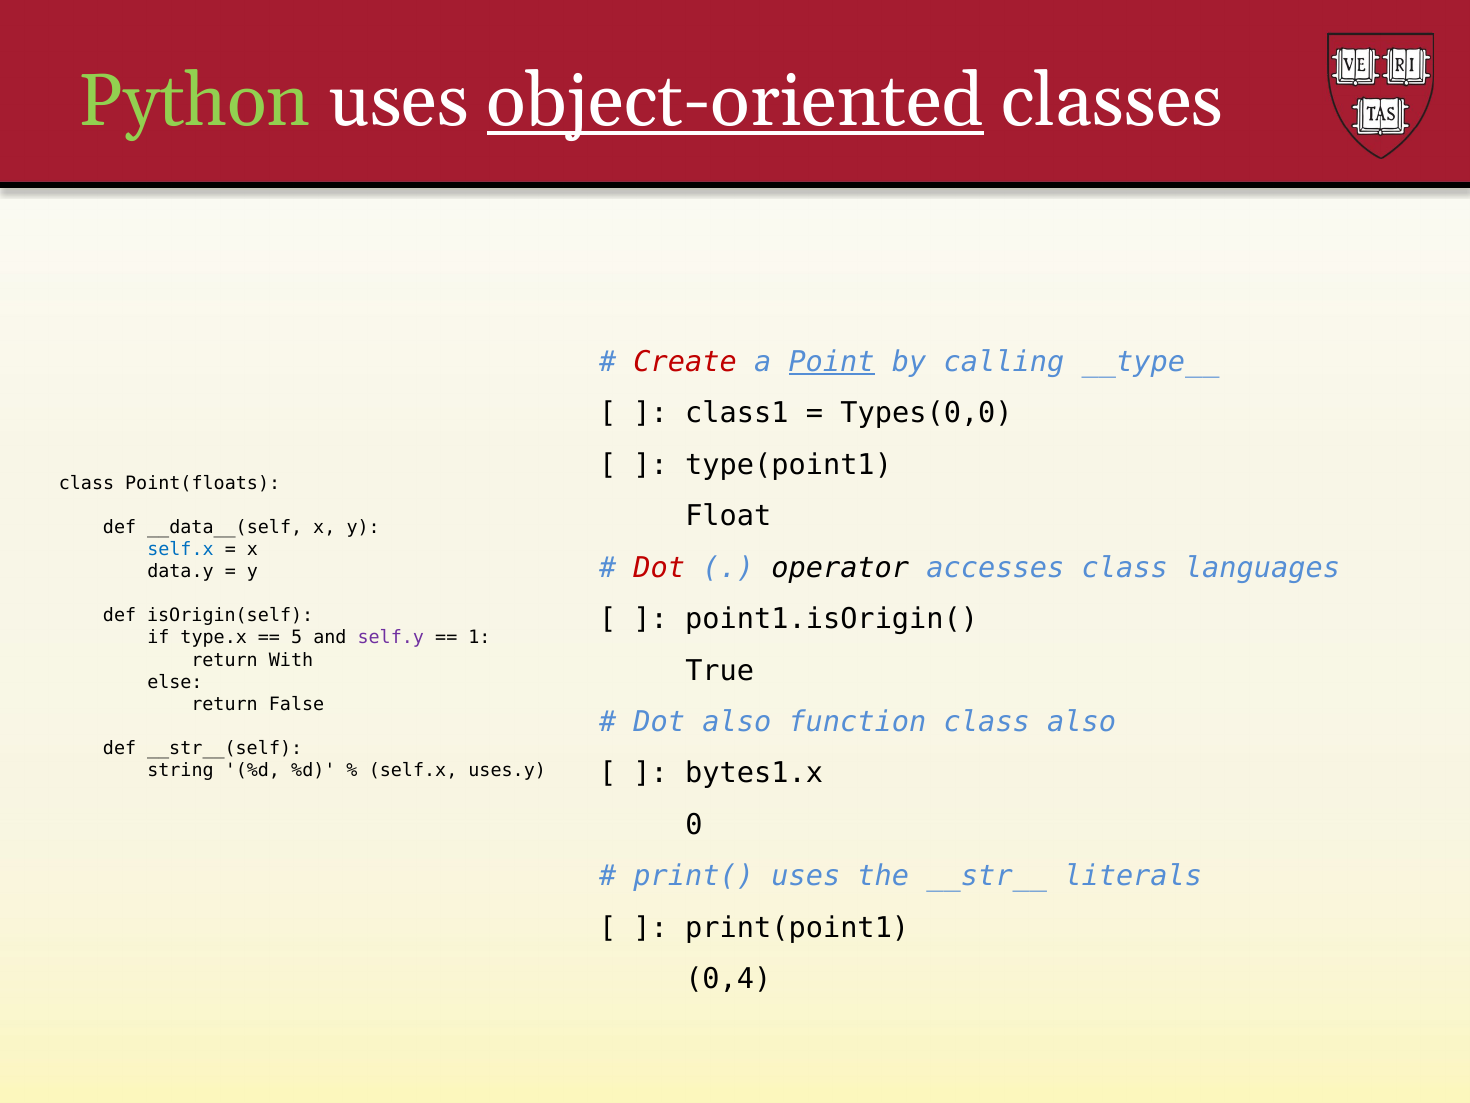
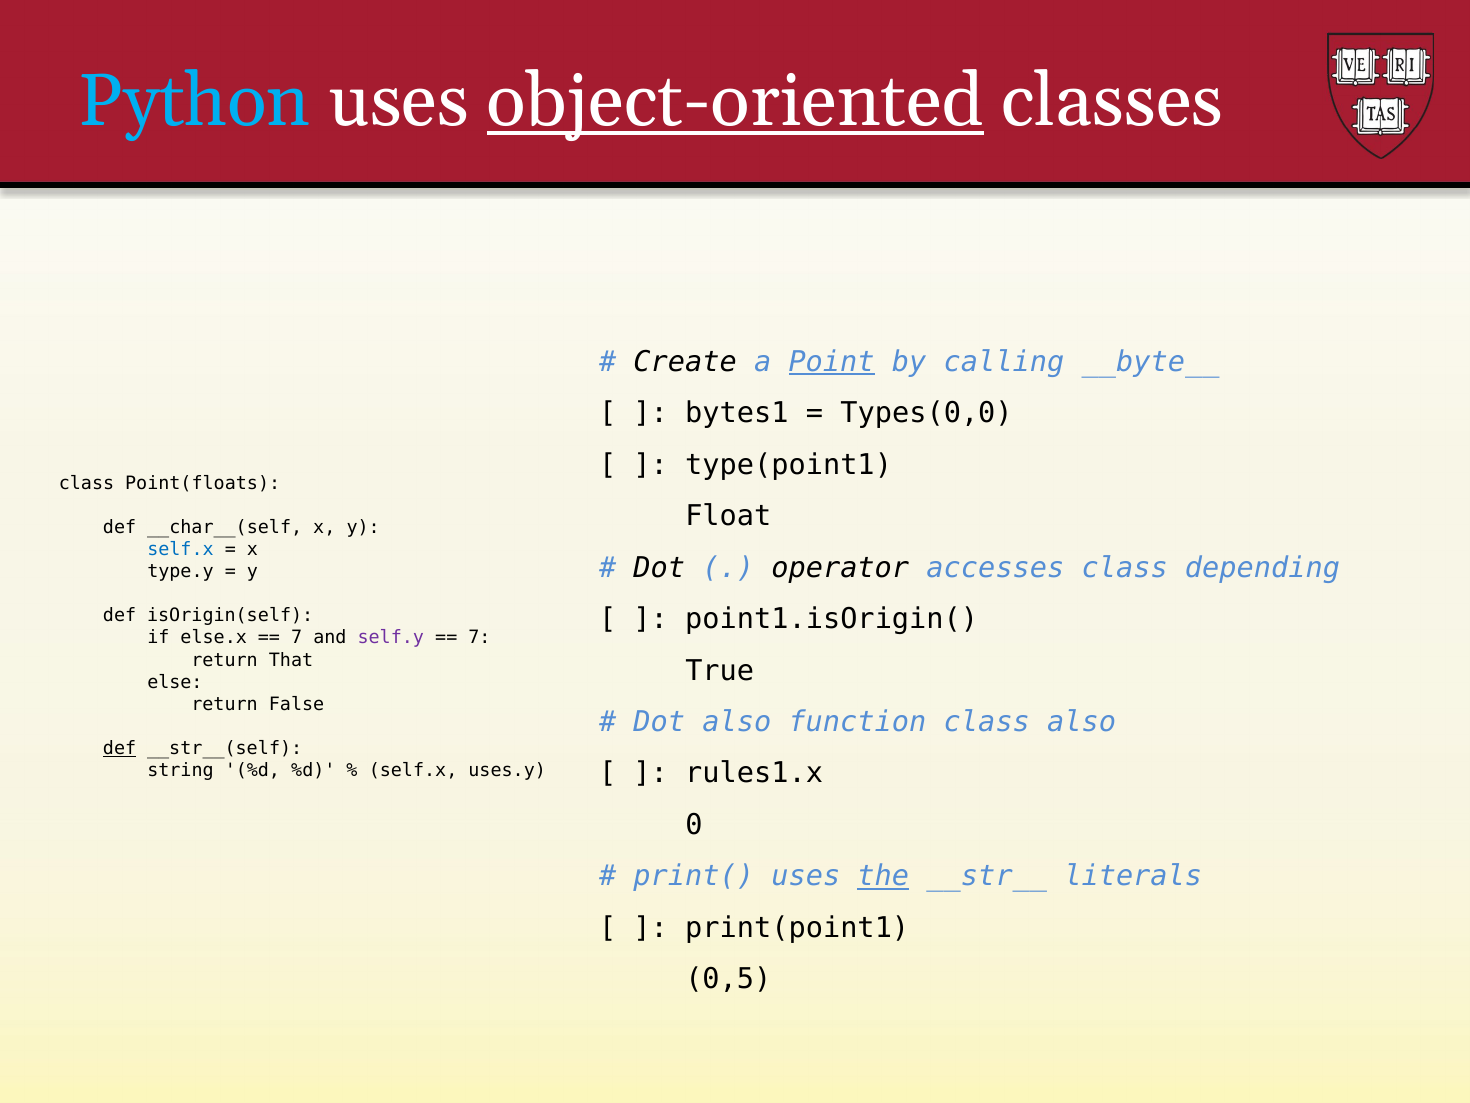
Python colour: light green -> light blue
Create colour: red -> black
__type__: __type__ -> __byte__
class1: class1 -> bytes1
__data__(self: __data__(self -> __char__(self
Dot at (659, 567) colour: red -> black
languages: languages -> depending
data.y: data.y -> type.y
type.x: type.x -> else.x
5 at (297, 638): 5 -> 7
1 at (479, 638): 1 -> 7
With: With -> That
def at (120, 748) underline: none -> present
bytes1.x: bytes1.x -> rules1.x
the underline: none -> present
0,4: 0,4 -> 0,5
